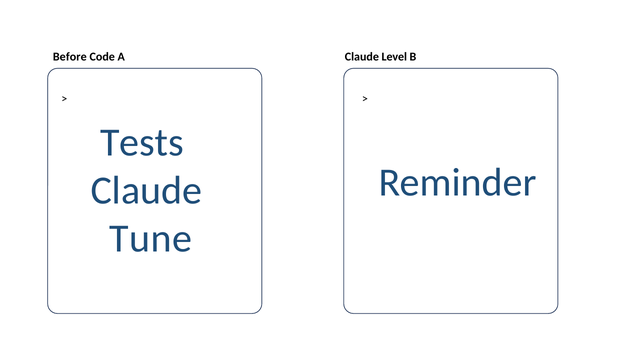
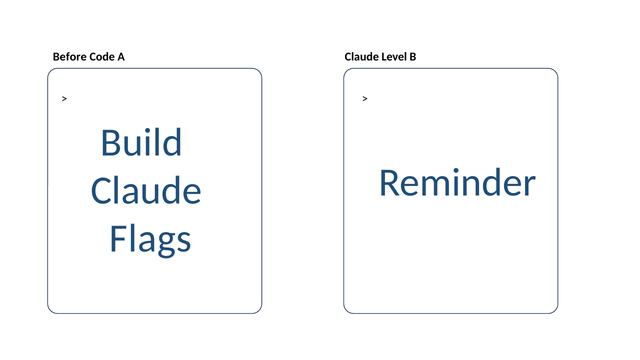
Tests: Tests -> Build
Tune: Tune -> Flags
